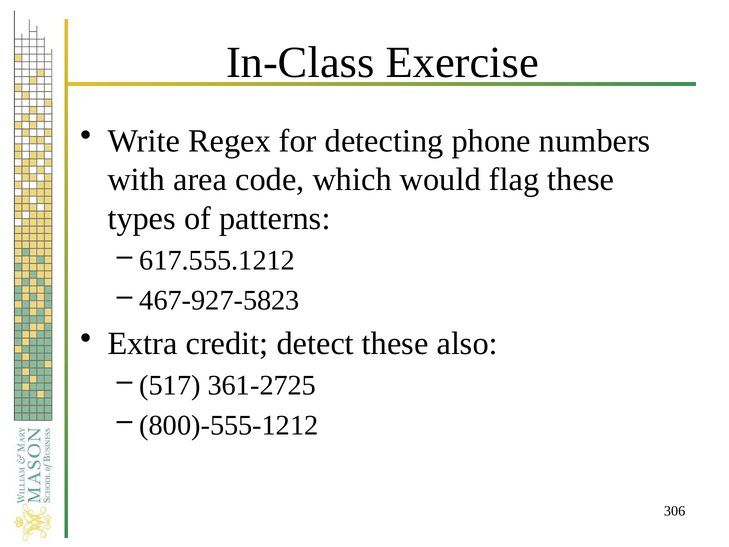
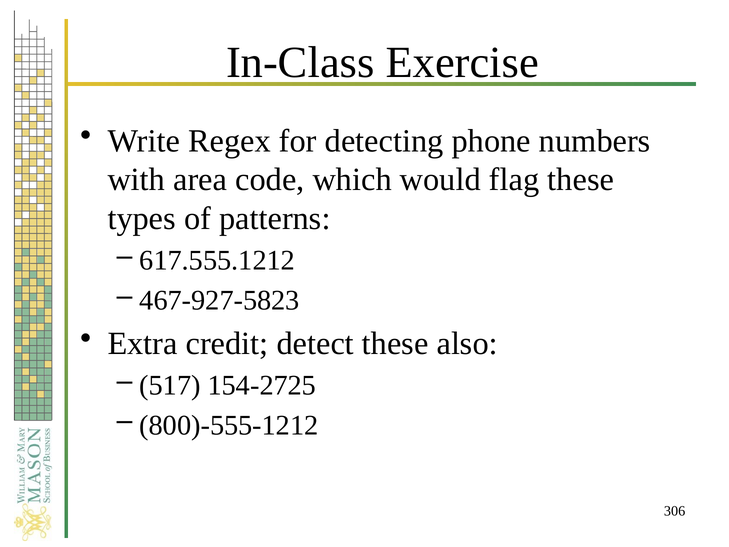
361-2725: 361-2725 -> 154-2725
